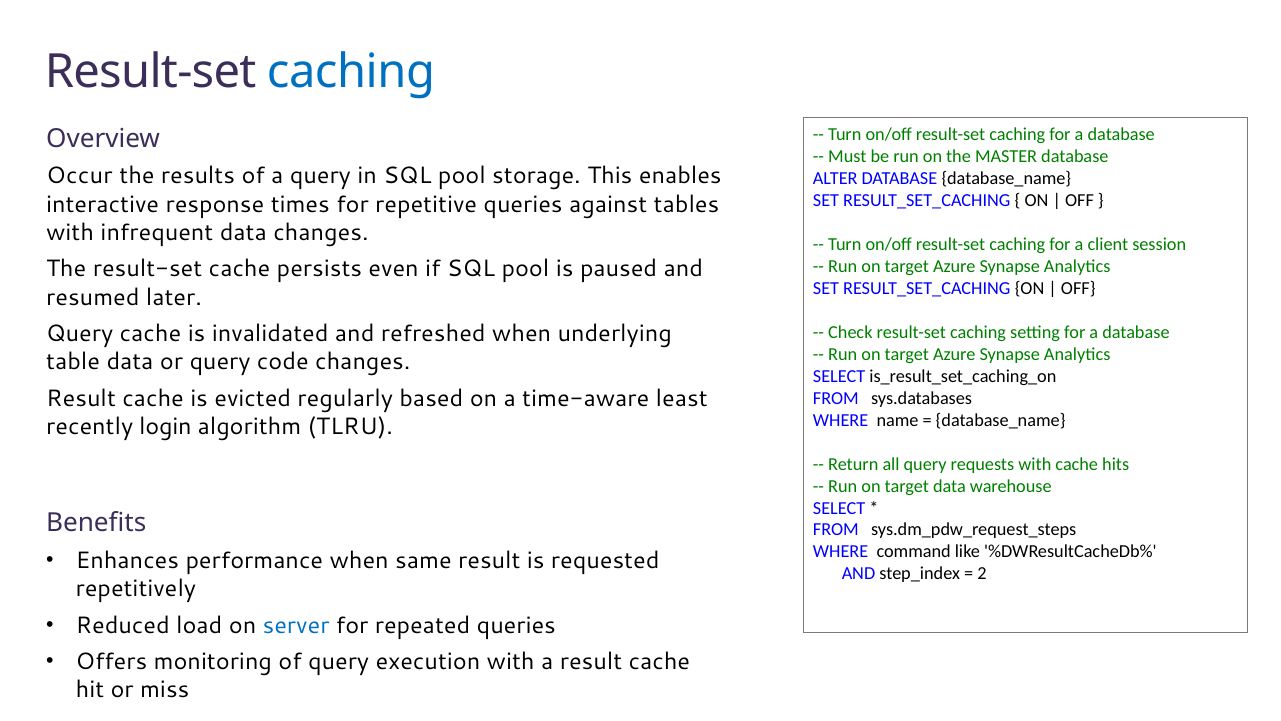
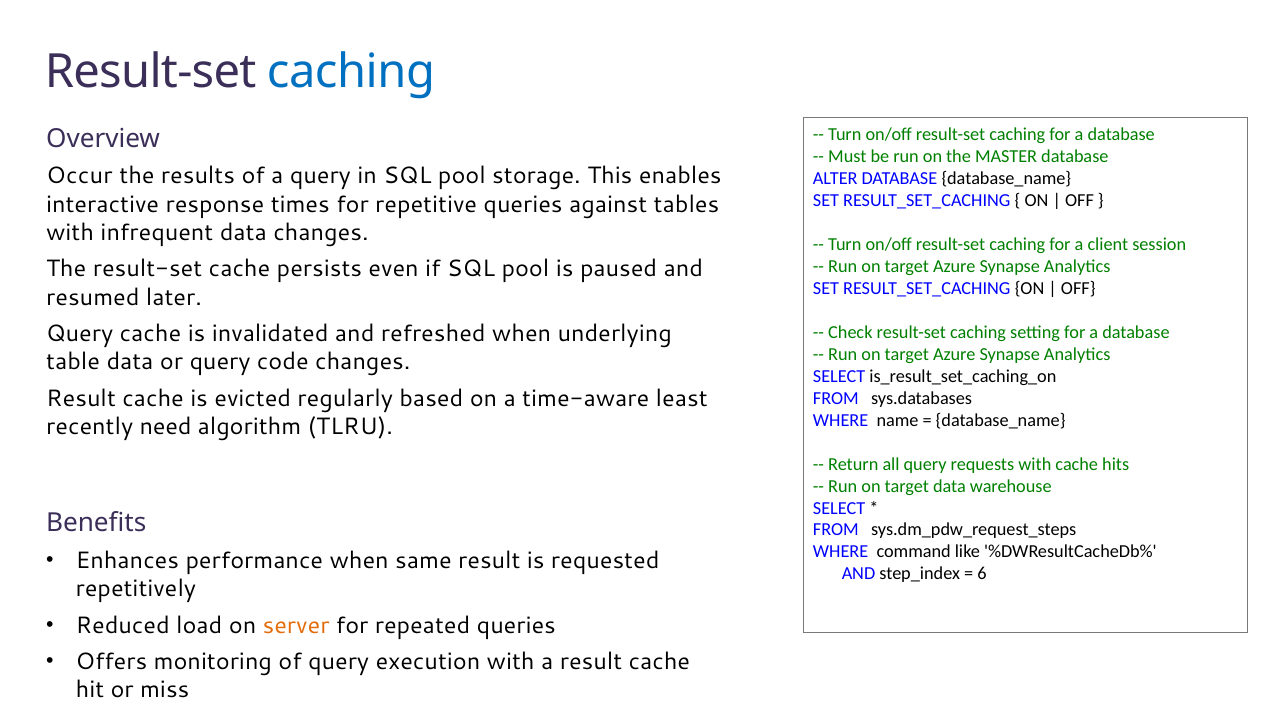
login: login -> need
2: 2 -> 6
server colour: blue -> orange
